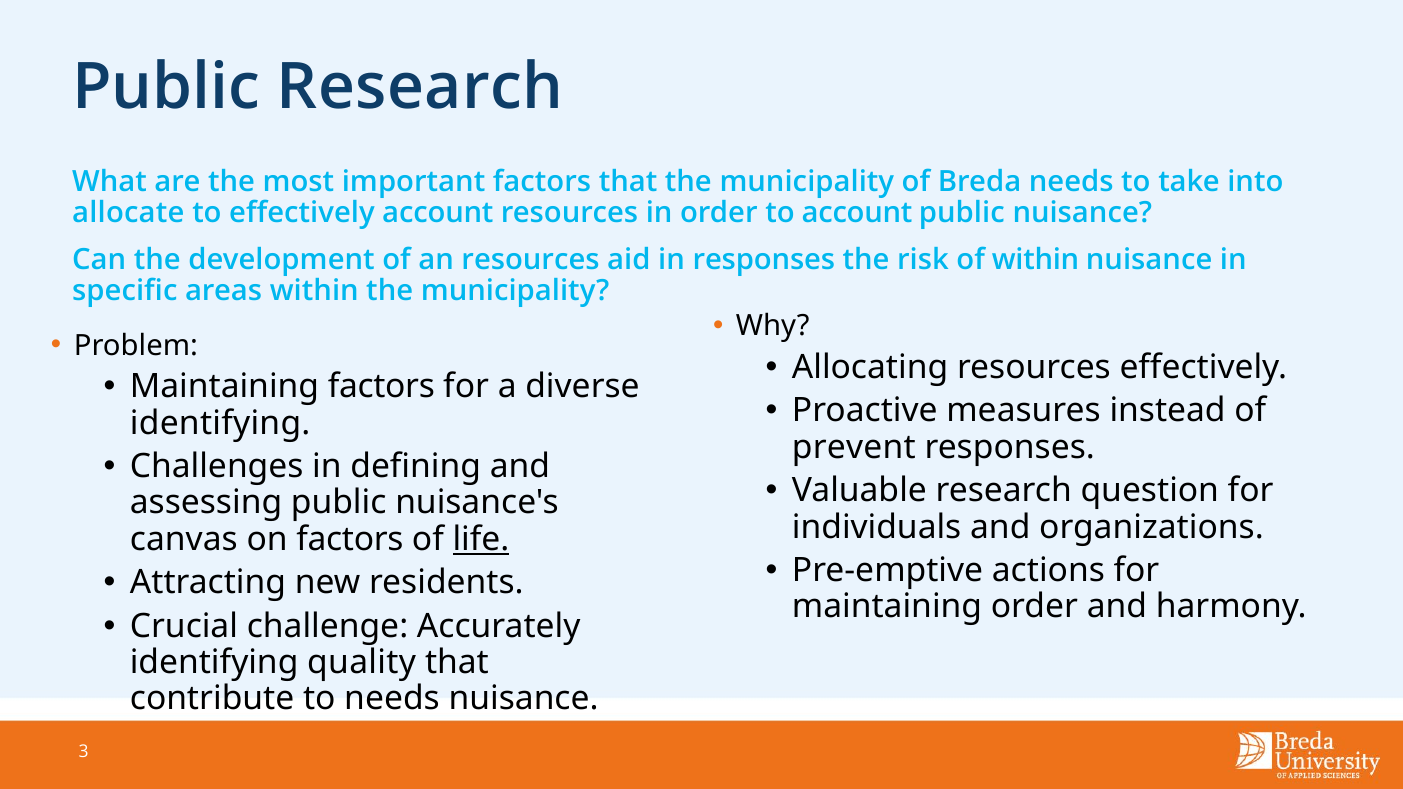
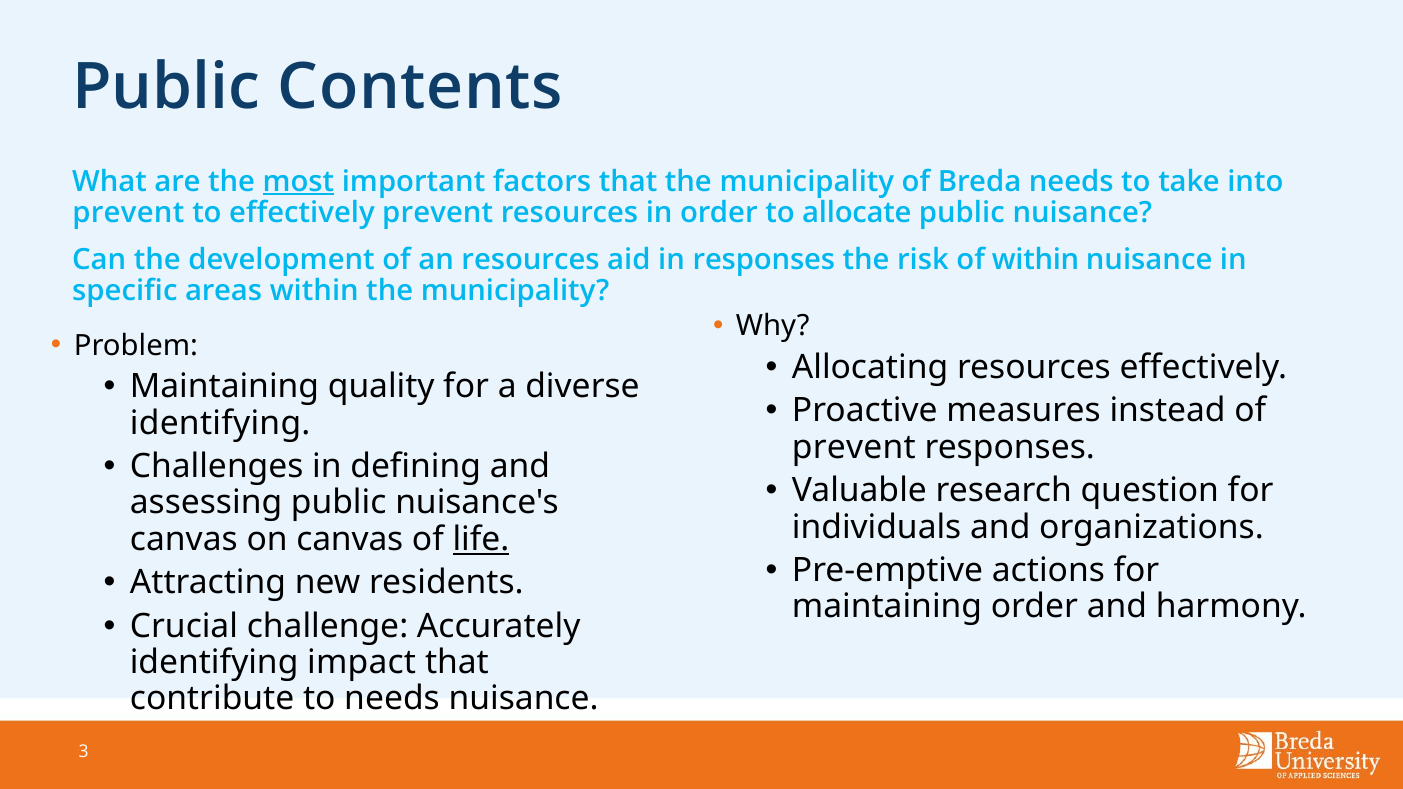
Public Research: Research -> Contents
most underline: none -> present
allocate at (128, 213): allocate -> prevent
effectively account: account -> prevent
to account: account -> allocate
Maintaining factors: factors -> quality
on factors: factors -> canvas
quality: quality -> impact
